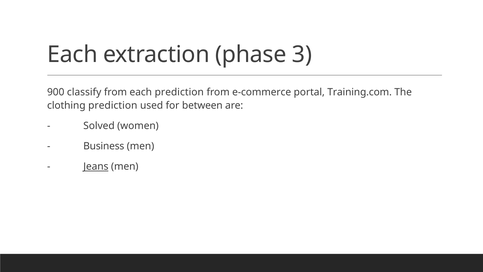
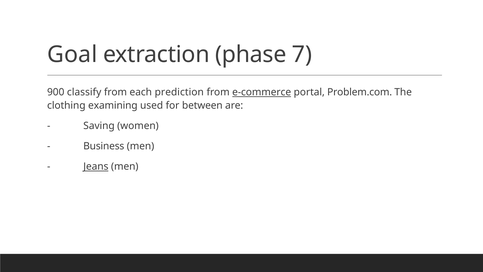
Each at (72, 54): Each -> Goal
3: 3 -> 7
e-commerce underline: none -> present
Training.com: Training.com -> Problem.com
clothing prediction: prediction -> examining
Solved: Solved -> Saving
